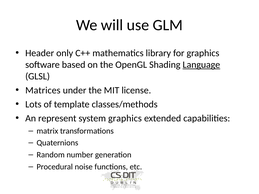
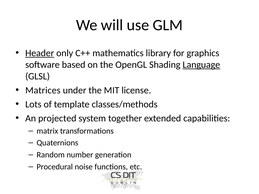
Header underline: none -> present
represent: represent -> projected
system graphics: graphics -> together
